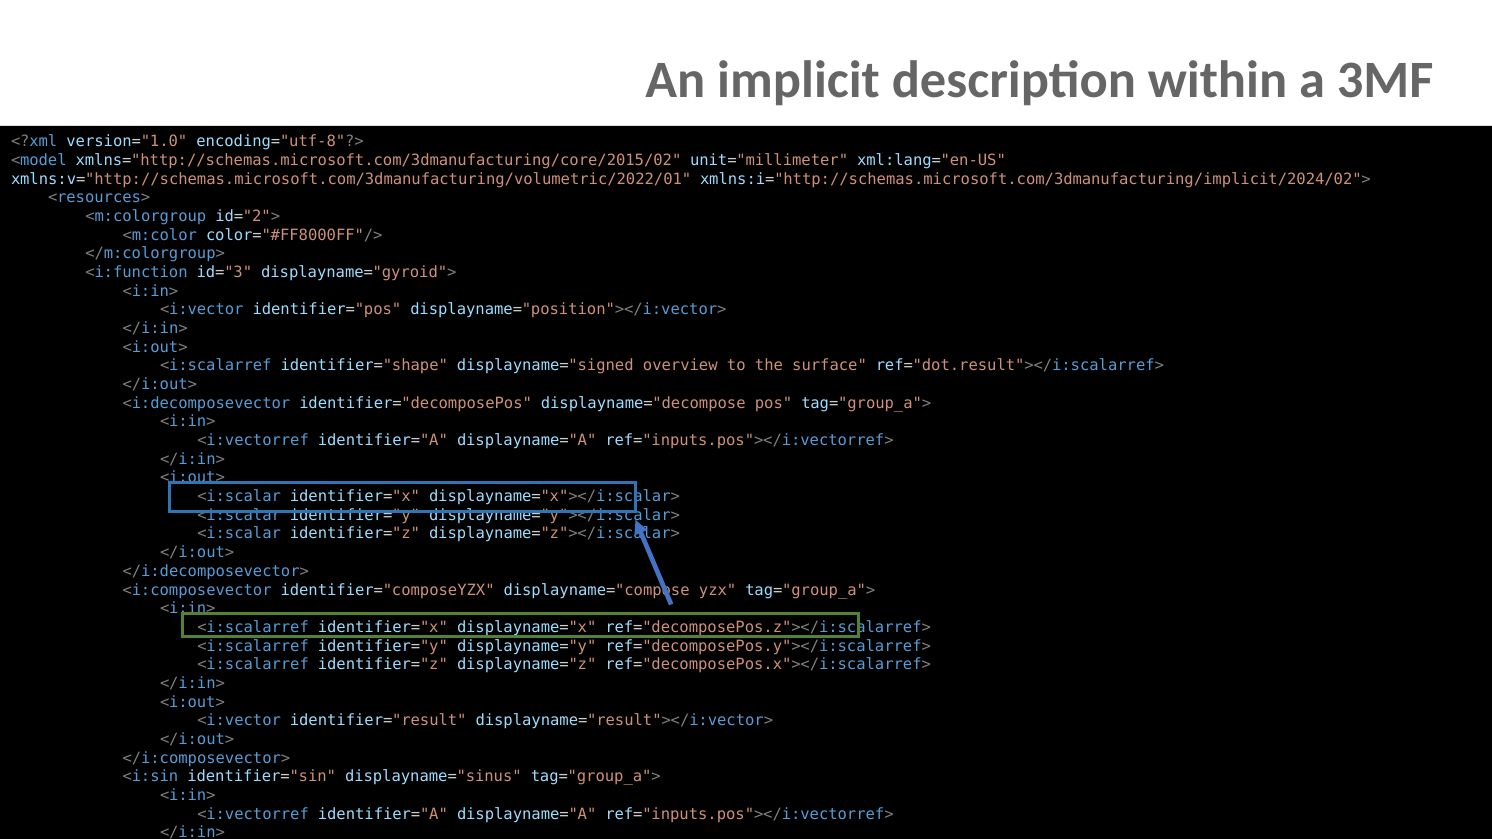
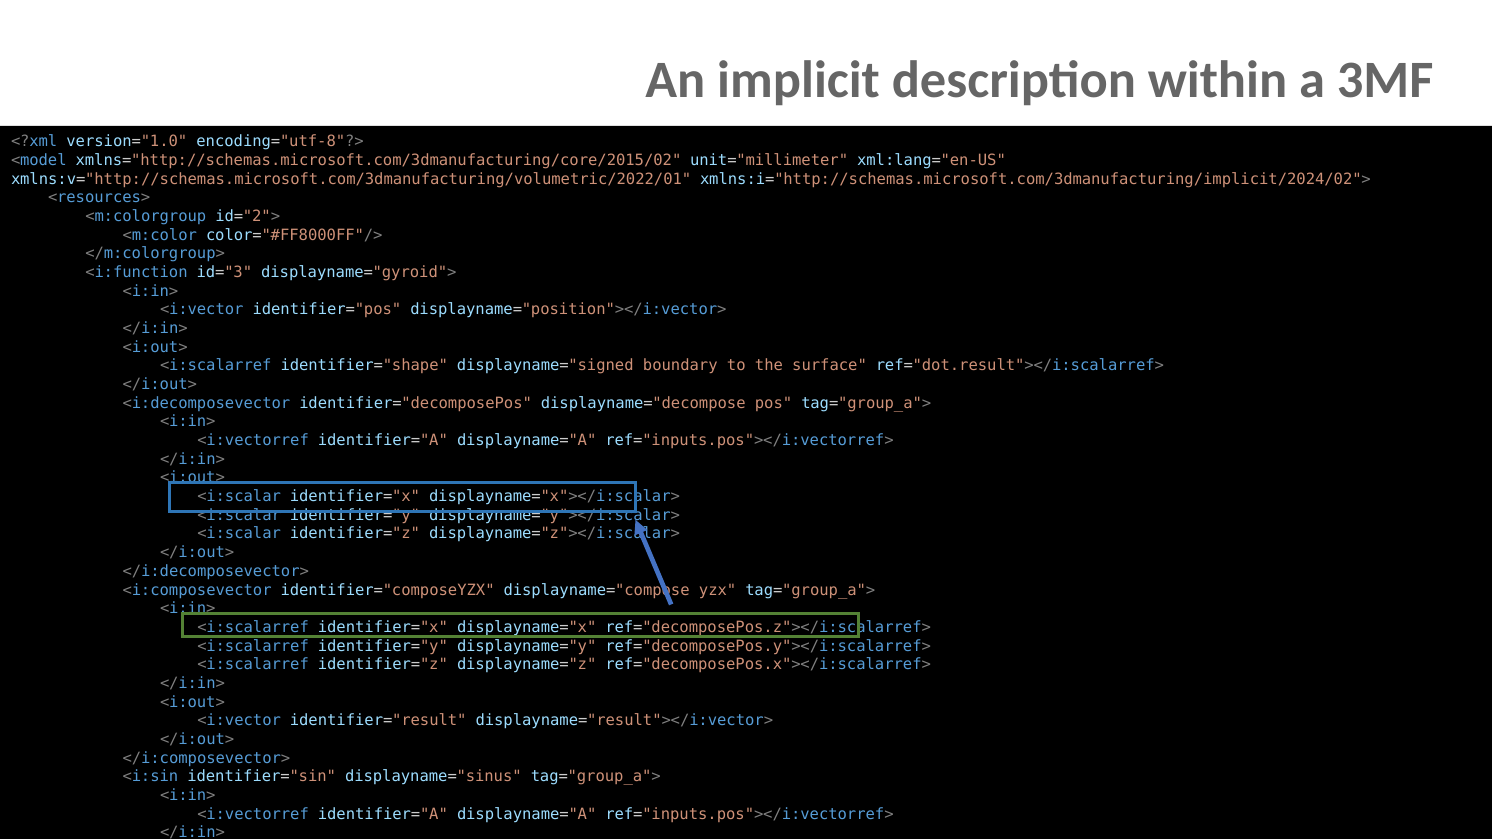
overview: overview -> boundary
